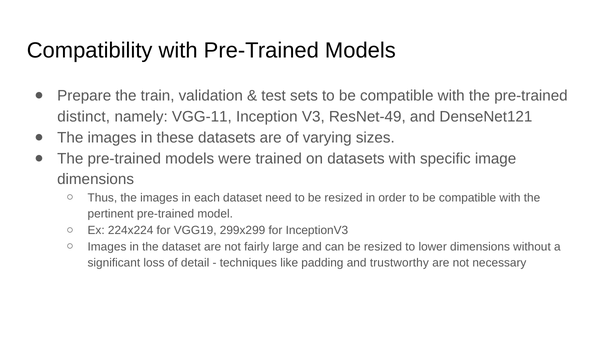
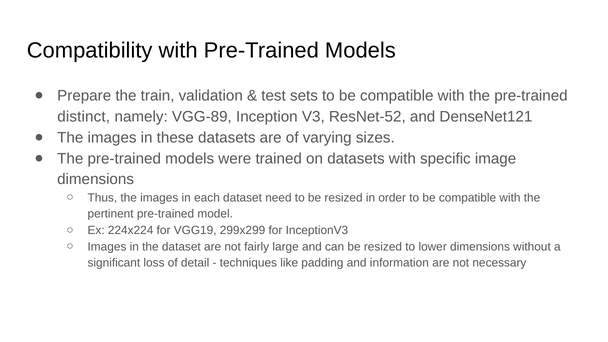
VGG-11: VGG-11 -> VGG-89
ResNet-49: ResNet-49 -> ResNet-52
trustworthy: trustworthy -> information
